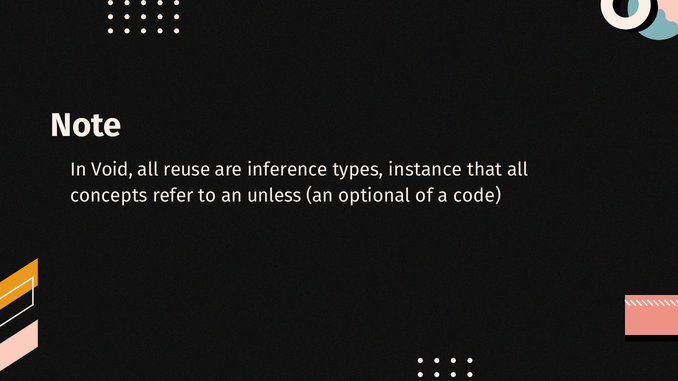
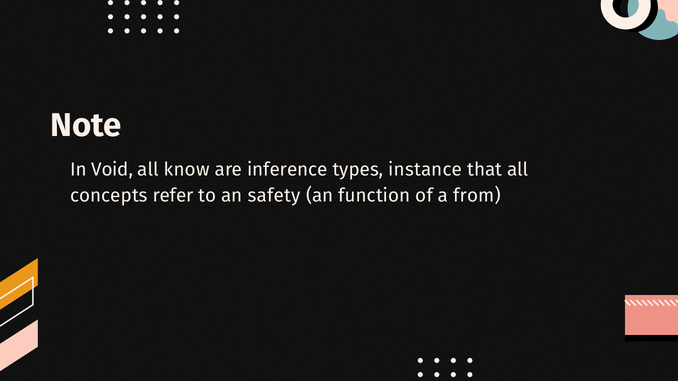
reuse: reuse -> know
unless: unless -> safety
optional: optional -> function
code: code -> from
